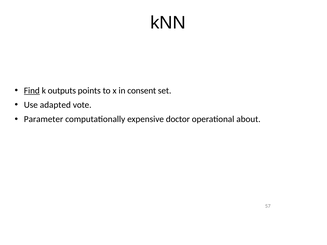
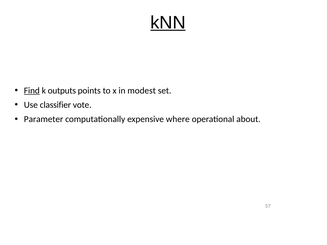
kNN underline: none -> present
consent: consent -> modest
adapted: adapted -> classifier
doctor: doctor -> where
